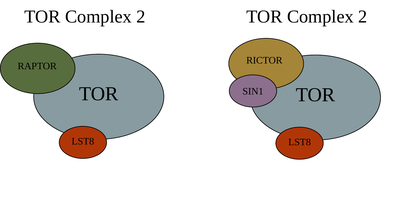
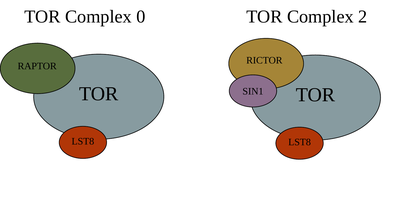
2 at (141, 17): 2 -> 0
